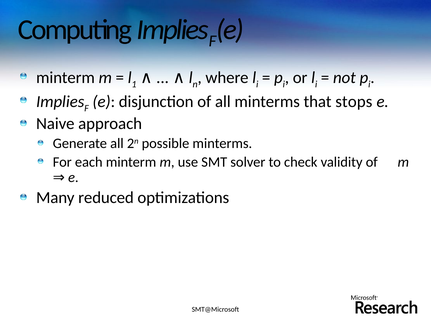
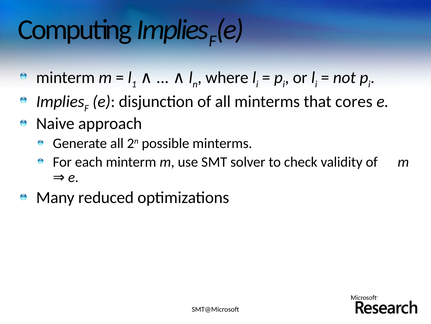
stops: stops -> cores
